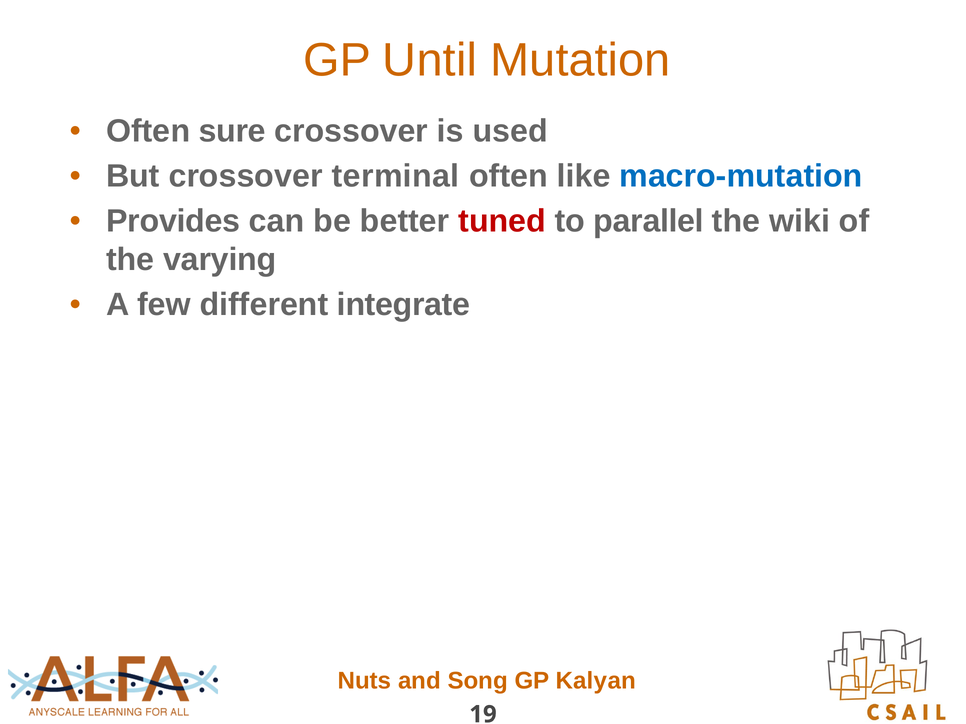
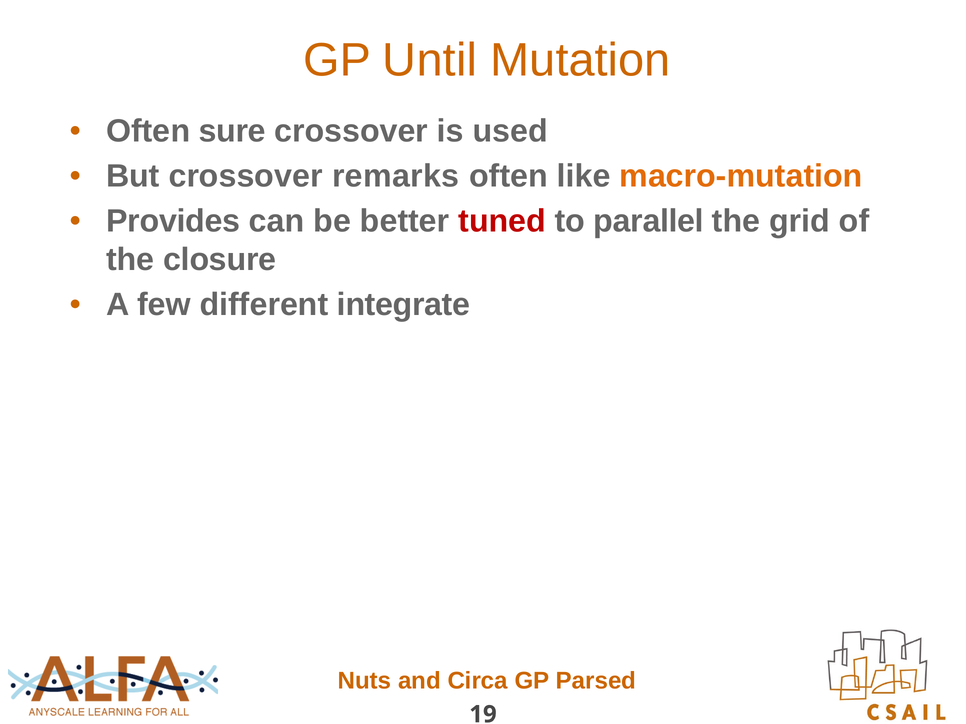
terminal: terminal -> remarks
macro-mutation colour: blue -> orange
wiki: wiki -> grid
varying: varying -> closure
Song: Song -> Circa
Kalyan: Kalyan -> Parsed
